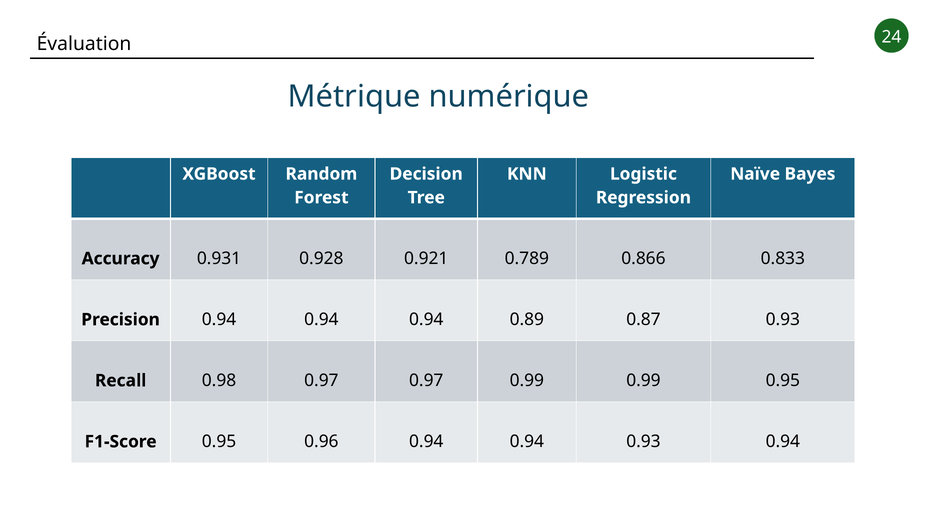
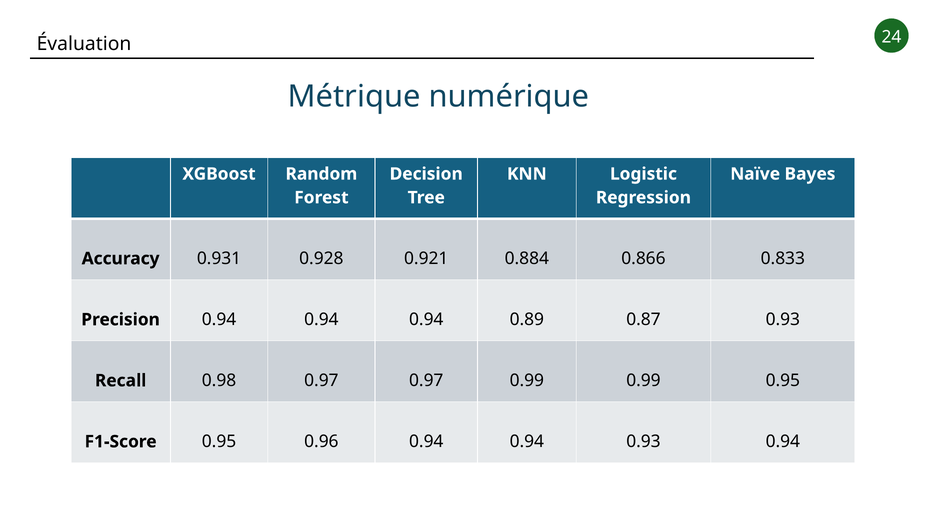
0.789: 0.789 -> 0.884
